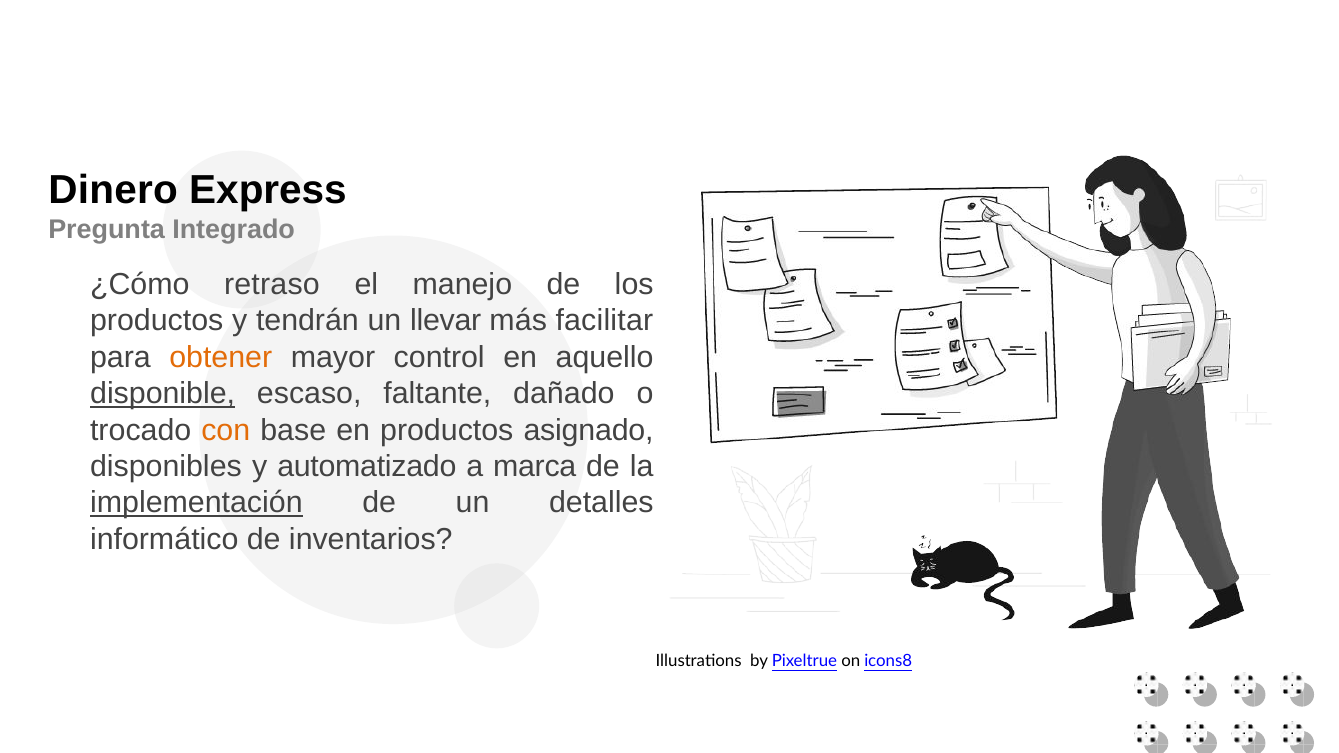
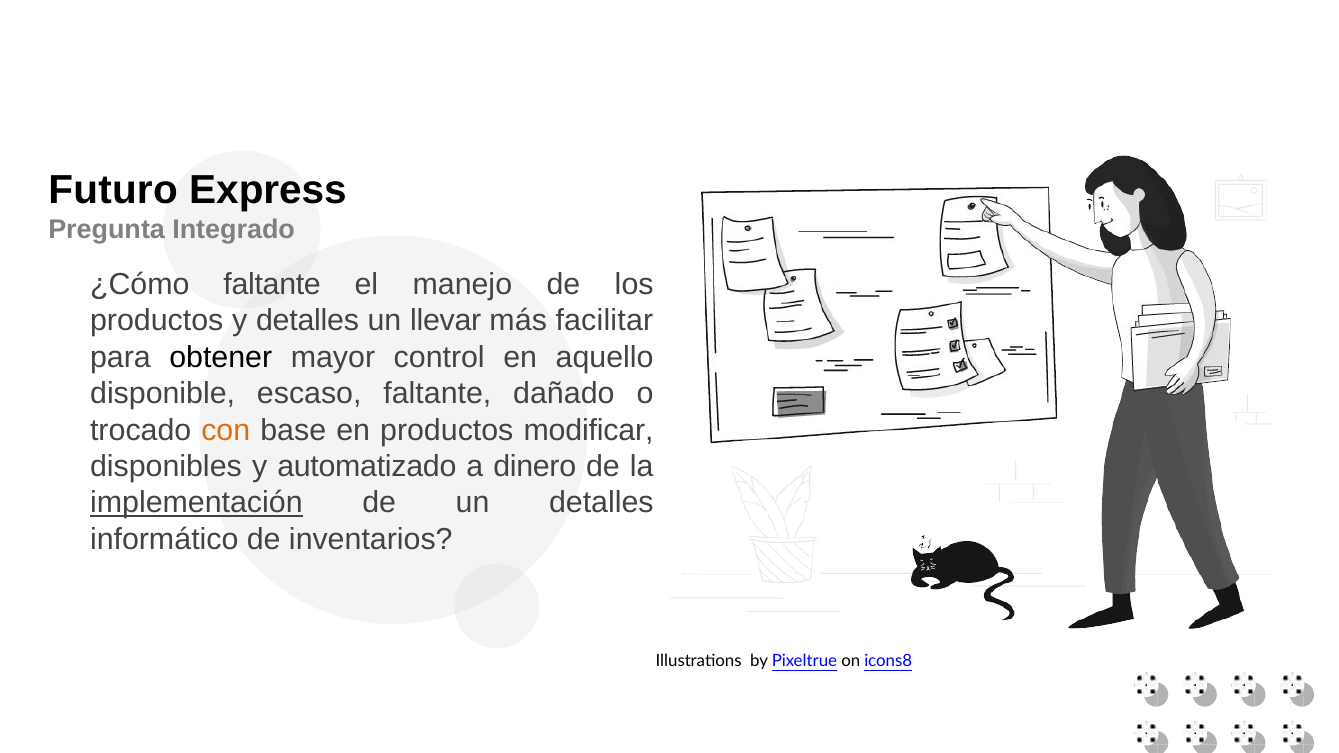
Dinero: Dinero -> Futuro
¿Cómo retraso: retraso -> faltante
y tendrán: tendrán -> detalles
obtener colour: orange -> black
disponible underline: present -> none
asignado: asignado -> modificar
marca: marca -> dinero
